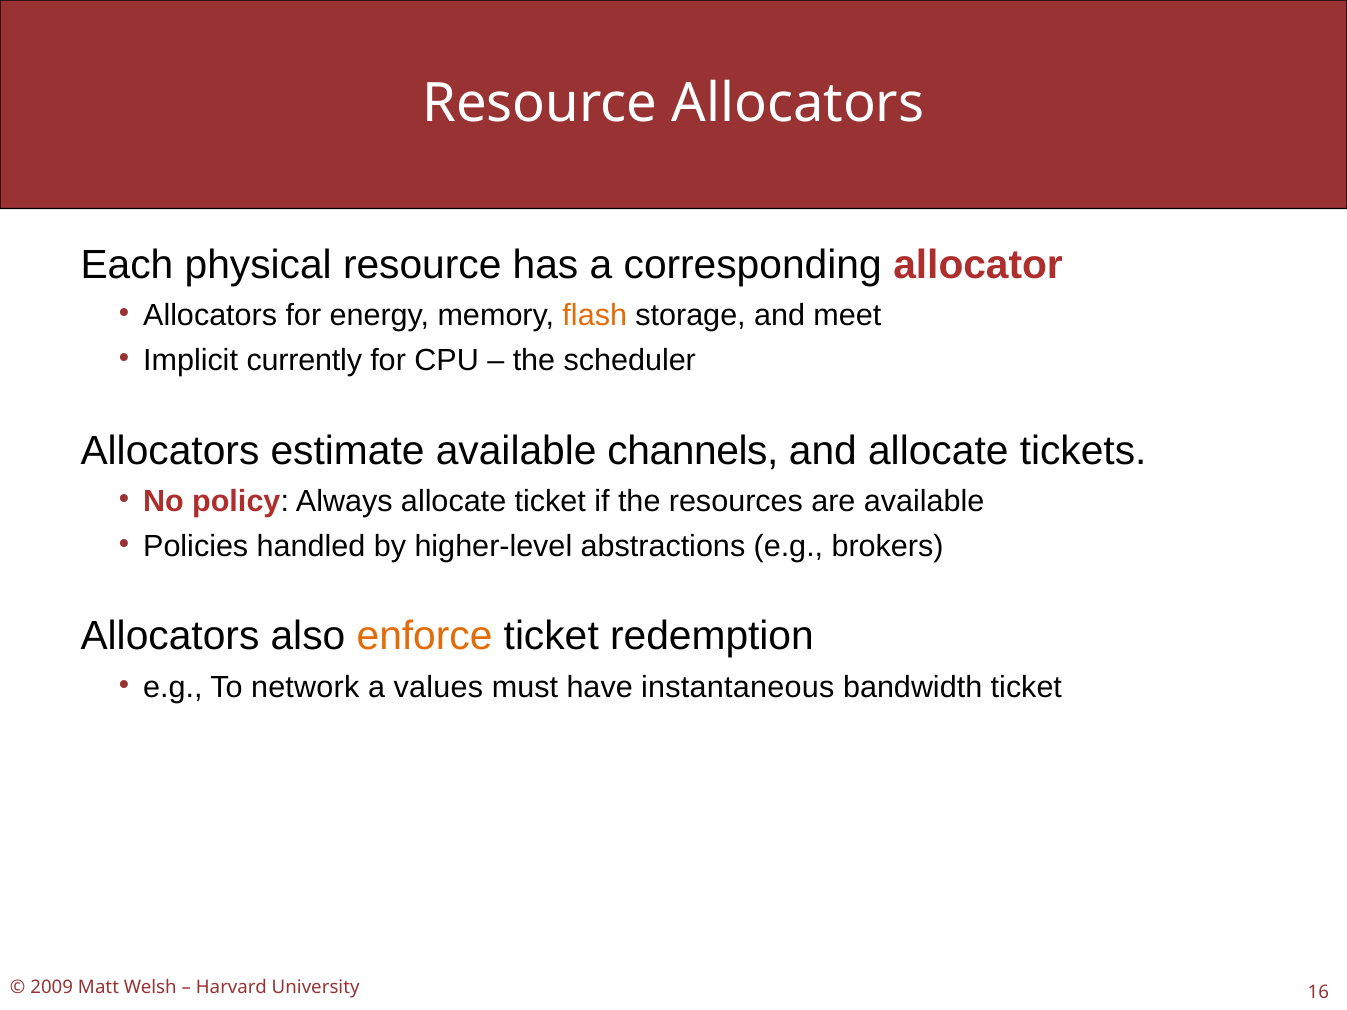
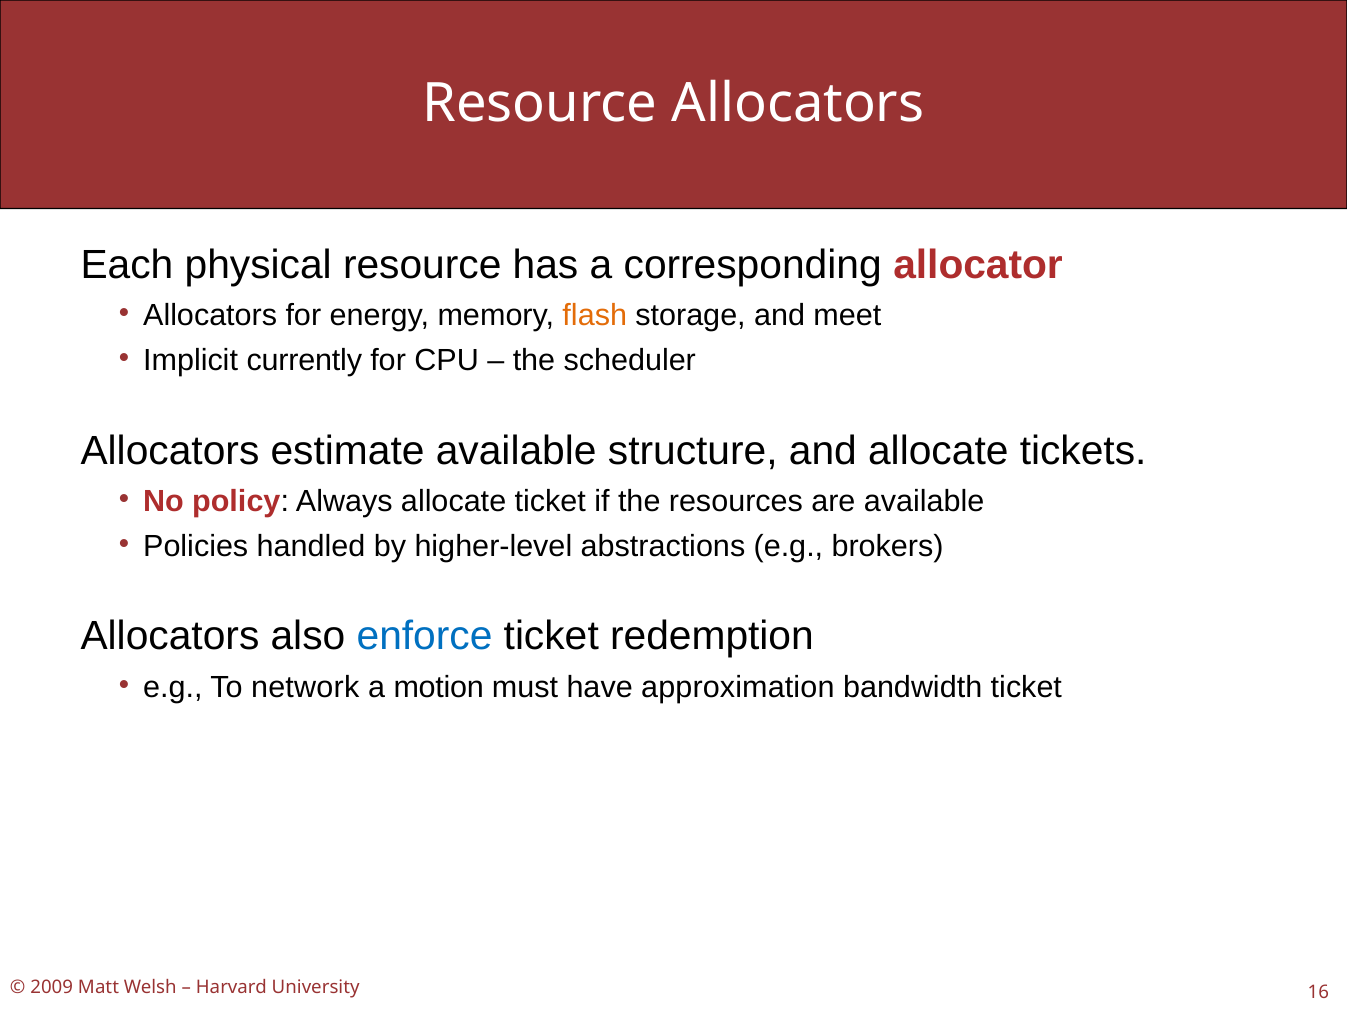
channels: channels -> structure
enforce colour: orange -> blue
values: values -> motion
instantaneous: instantaneous -> approximation
